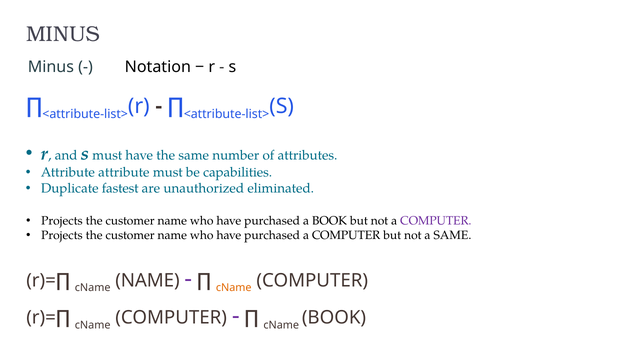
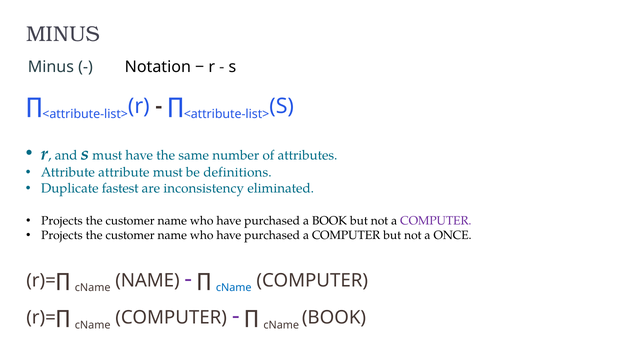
capabilities: capabilities -> definitions
unauthorized: unauthorized -> inconsistency
a SAME: SAME -> ONCE
cName at (234, 288) colour: orange -> blue
